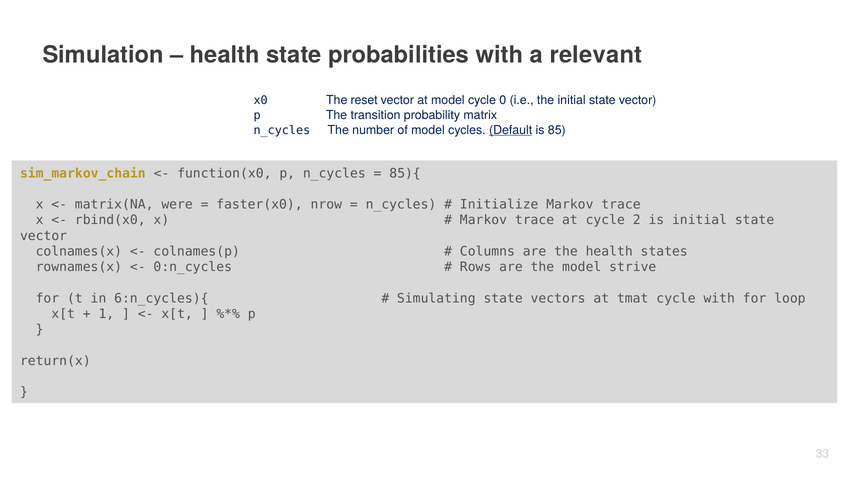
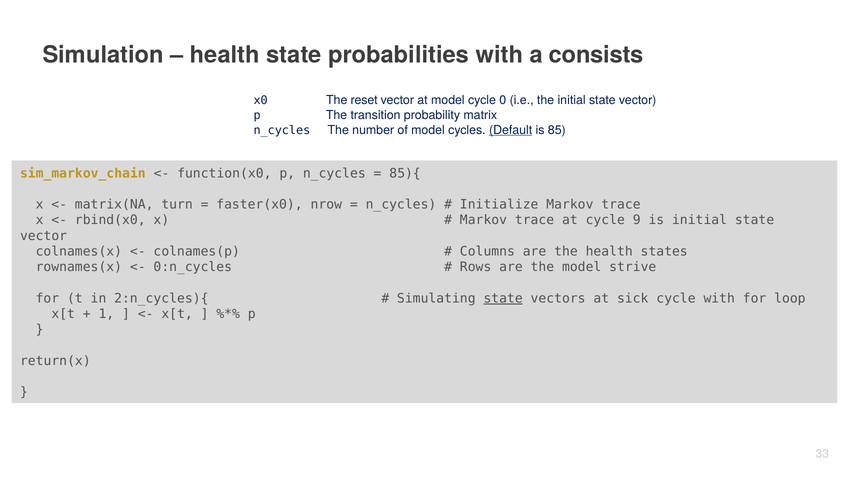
relevant: relevant -> consists
were: were -> turn
2: 2 -> 9
6:n_cycles){: 6:n_cycles){ -> 2:n_cycles){
state at (503, 298) underline: none -> present
tmat: tmat -> sick
